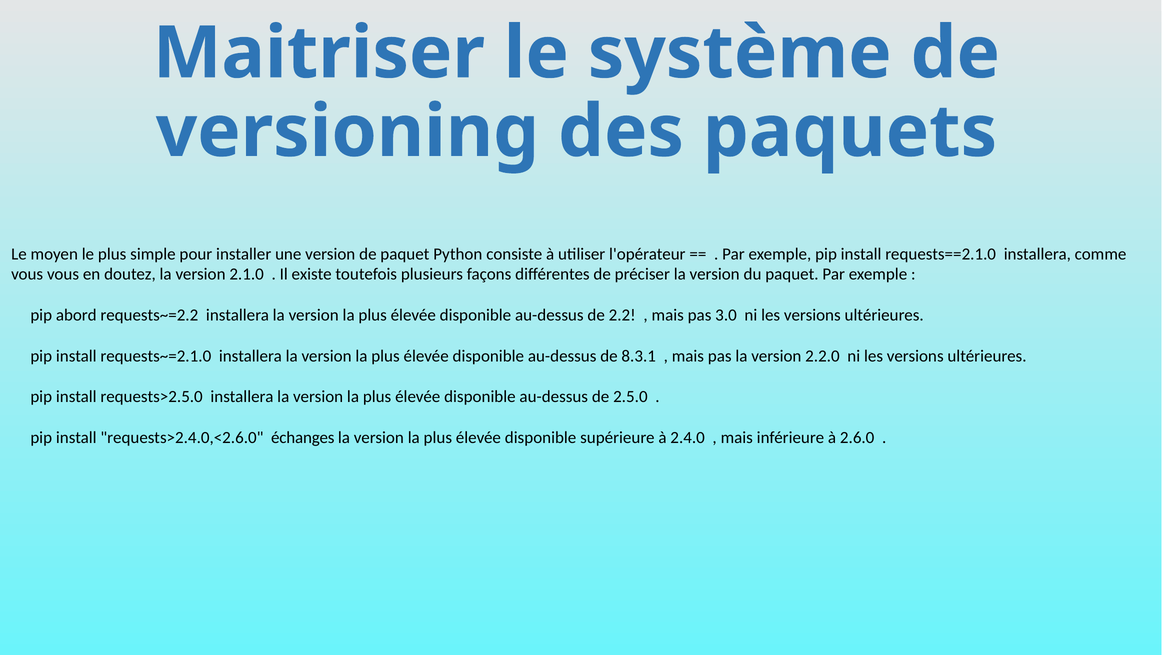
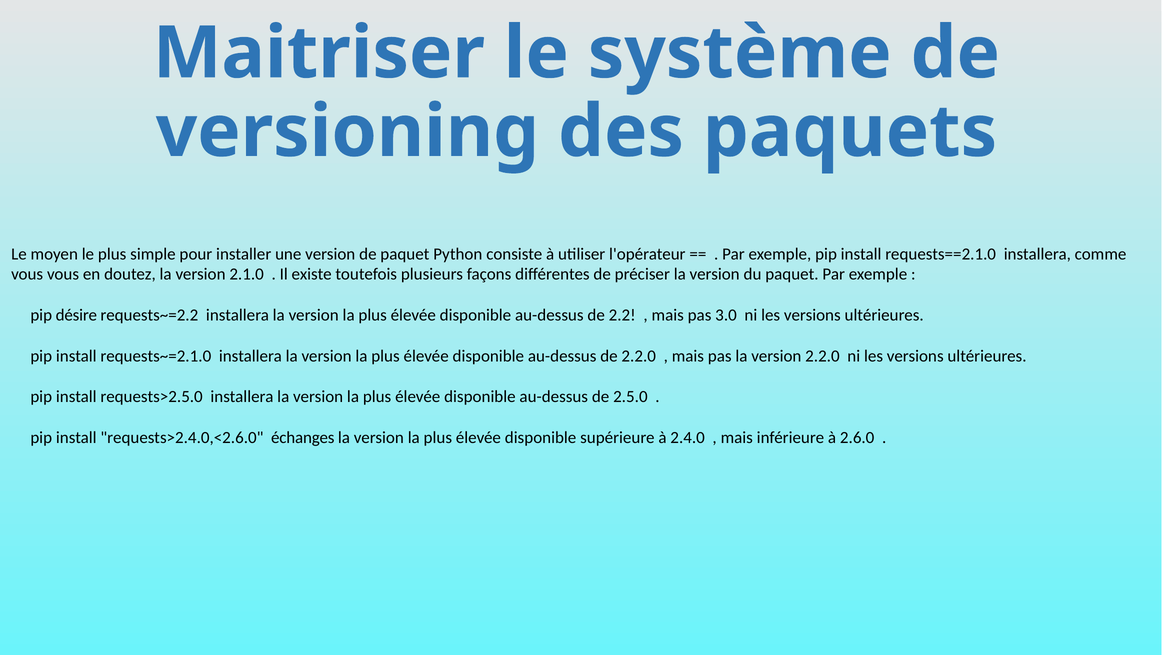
abord: abord -> désire
de 8.3.1: 8.3.1 -> 2.2.0
